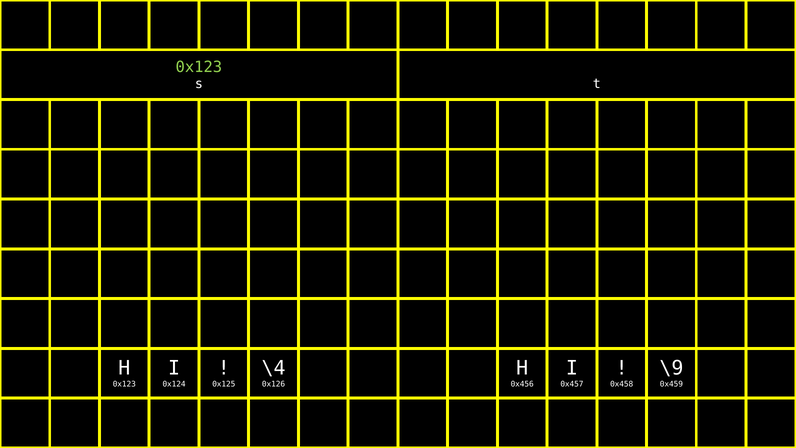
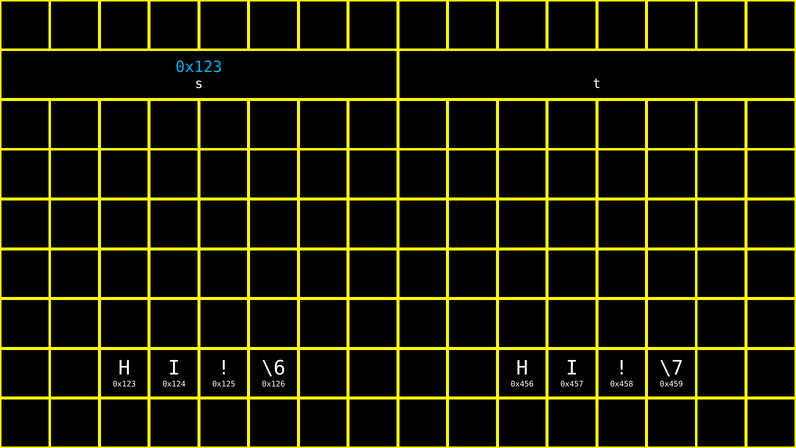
0x123 at (199, 67) colour: light green -> light blue
\4: \4 -> \6
\9: \9 -> \7
